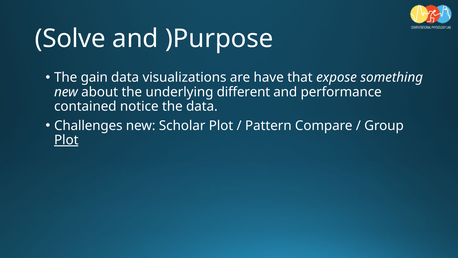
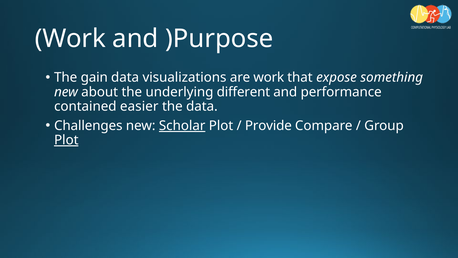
Solve at (70, 38): Solve -> Work
are have: have -> work
notice: notice -> easier
Scholar underline: none -> present
Pattern: Pattern -> Provide
